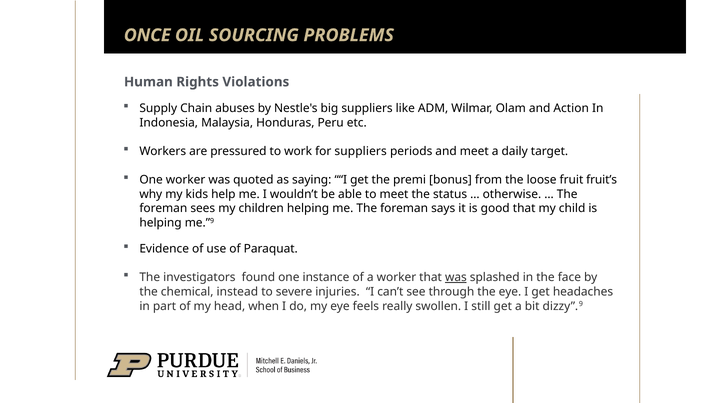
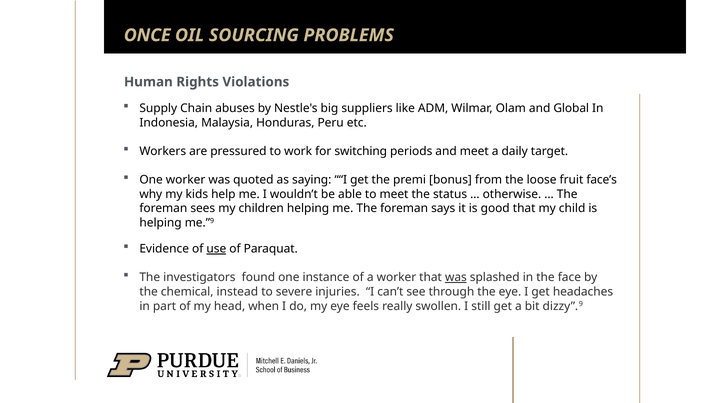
Action: Action -> Global
for suppliers: suppliers -> switching
fruit’s: fruit’s -> face’s
use underline: none -> present
